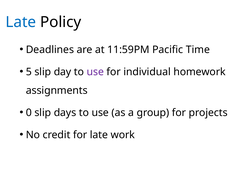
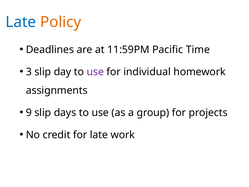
Policy colour: black -> orange
5: 5 -> 3
0: 0 -> 9
